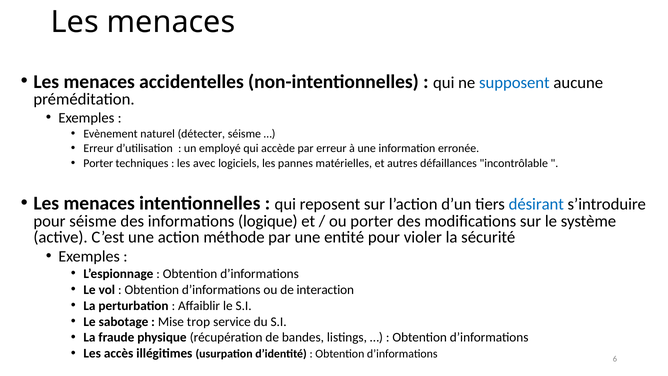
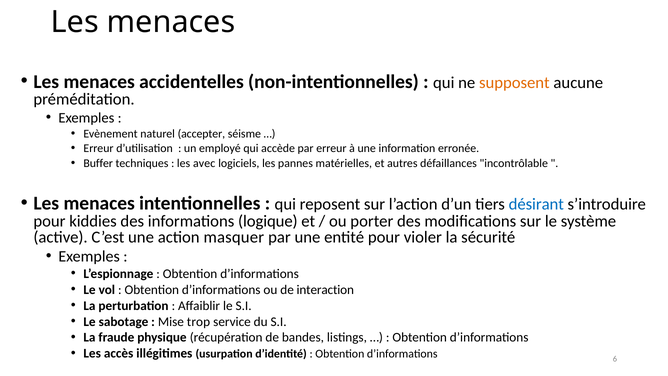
supposent colour: blue -> orange
détecter: détecter -> accepter
Porter at (98, 163): Porter -> Buffer
pour séisme: séisme -> kiddies
méthode: méthode -> masquer
